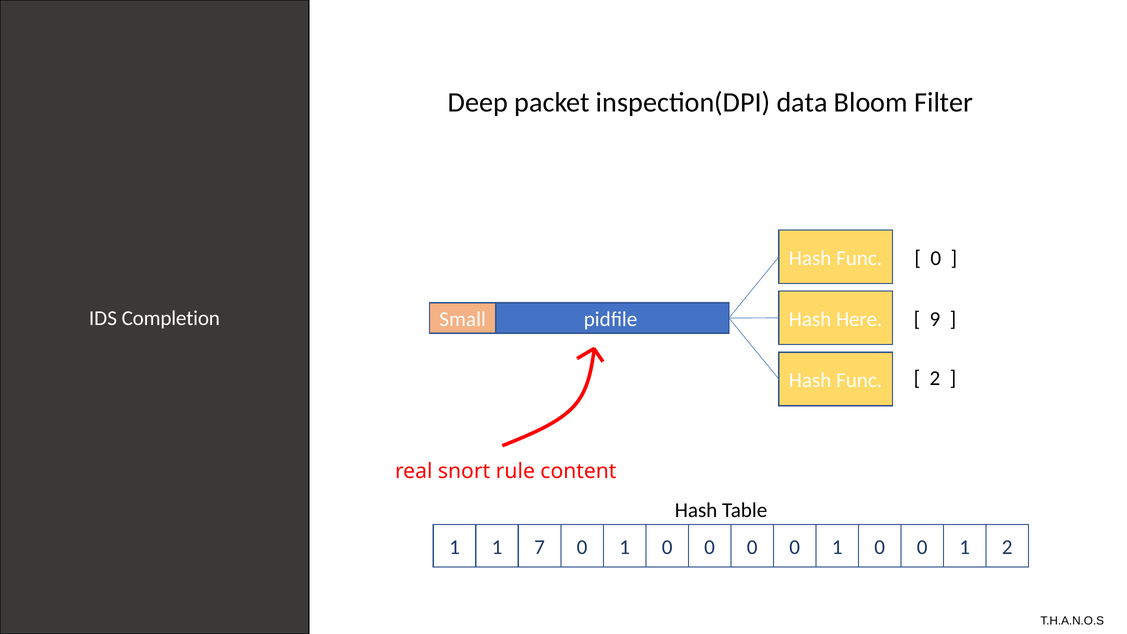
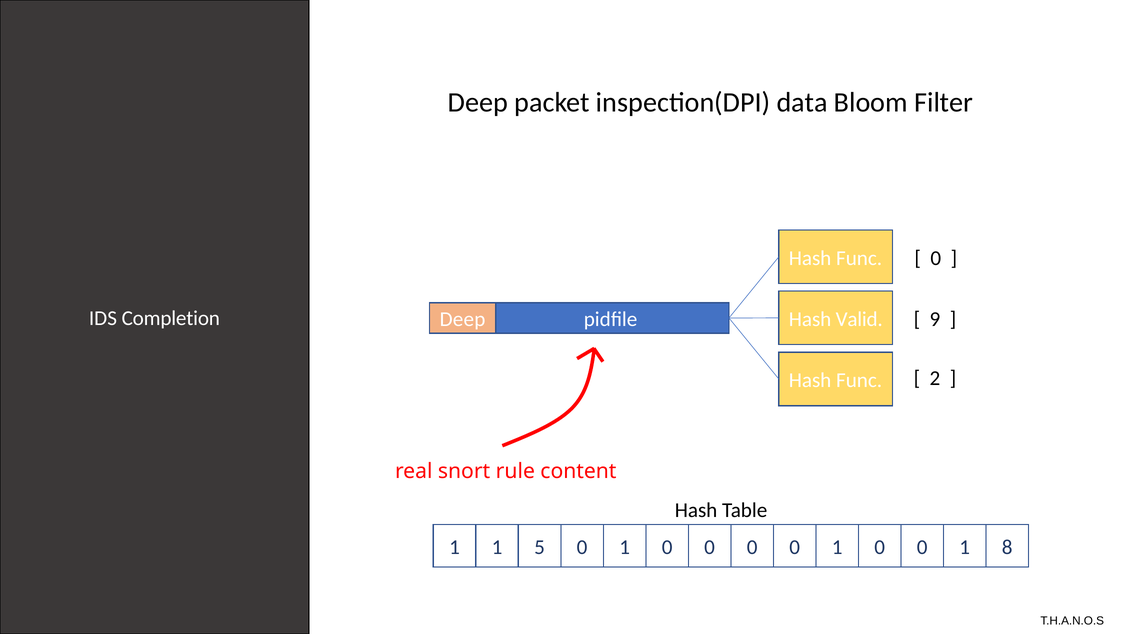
Here: Here -> Valid
Small at (463, 319): Small -> Deep
7: 7 -> 5
1 2: 2 -> 8
